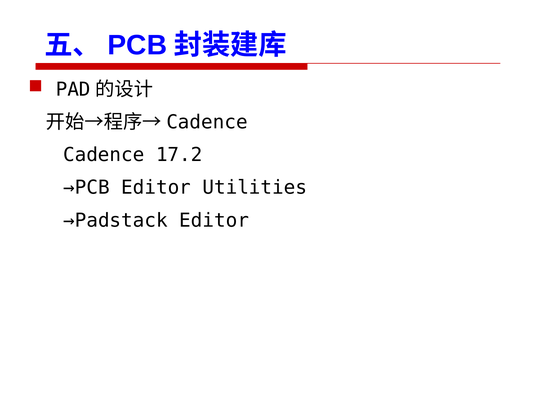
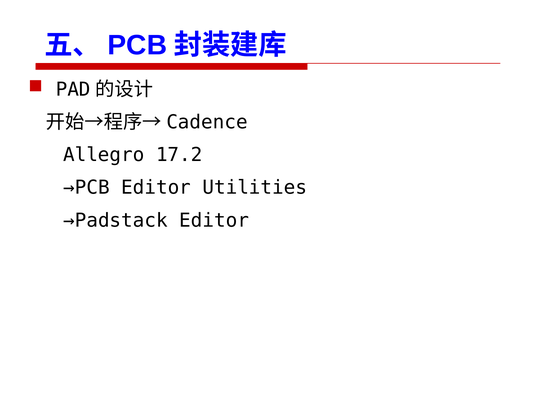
Cadence: Cadence -> Allegro
